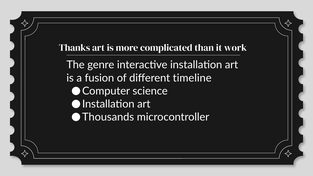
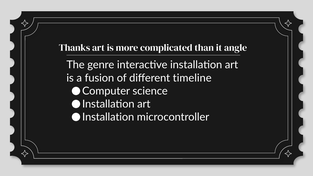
work: work -> angle
Thousands at (108, 117): Thousands -> Installation
